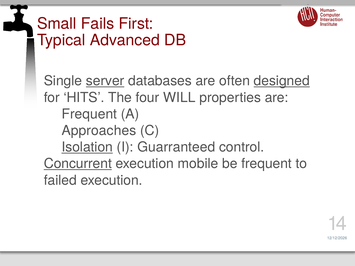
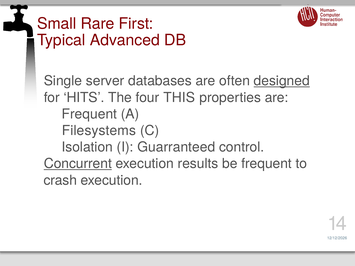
Fails: Fails -> Rare
server underline: present -> none
WILL: WILL -> THIS
Approaches: Approaches -> Filesystems
Isolation underline: present -> none
mobile: mobile -> results
failed: failed -> crash
